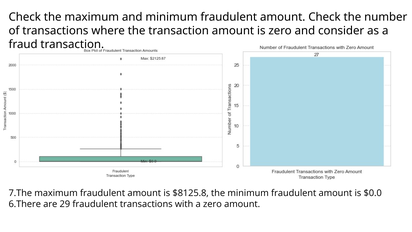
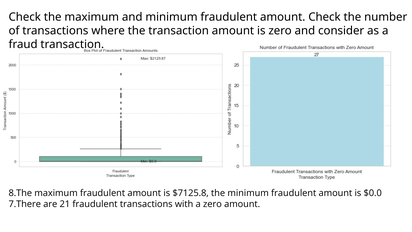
7.The: 7.The -> 8.The
$8125.8: $8125.8 -> $7125.8
6.There: 6.There -> 7.There
29: 29 -> 21
